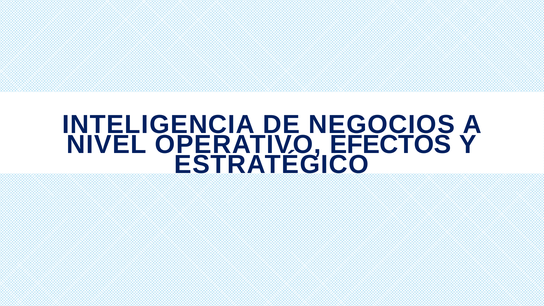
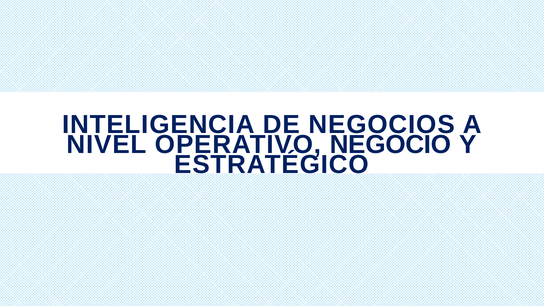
EFECTOS: EFECTOS -> NEGOCIO
